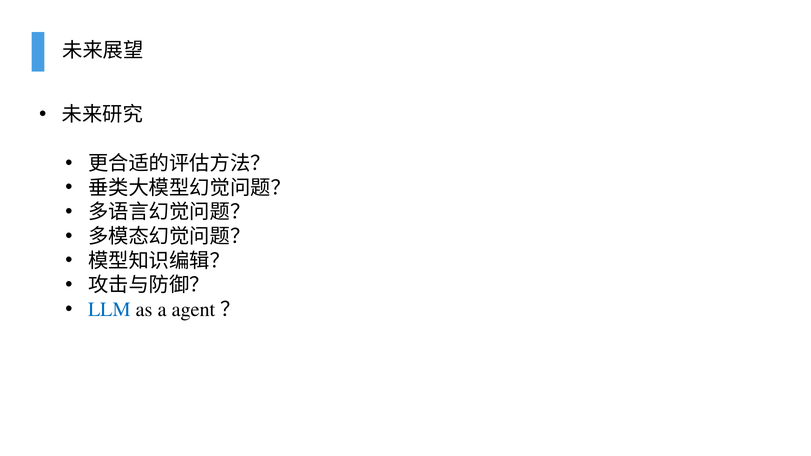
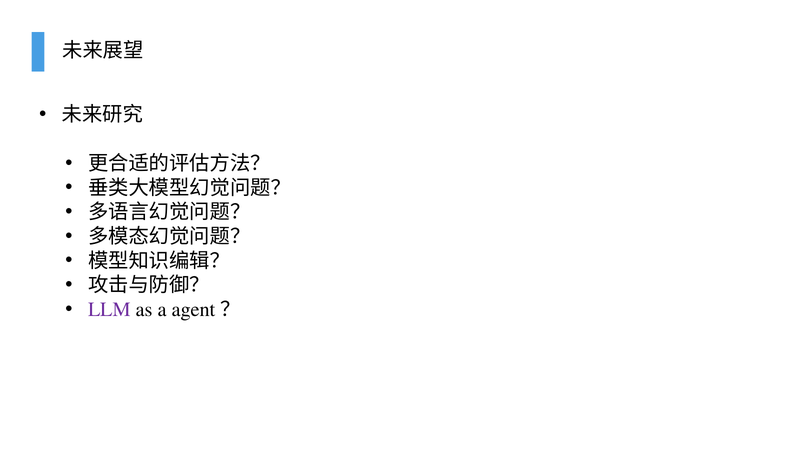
LLM colour: blue -> purple
